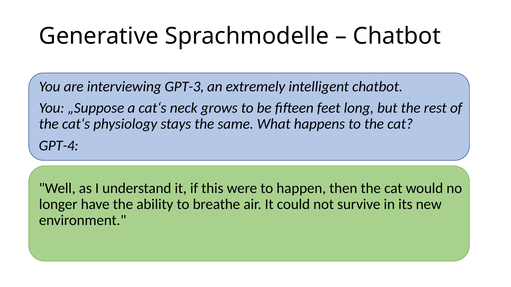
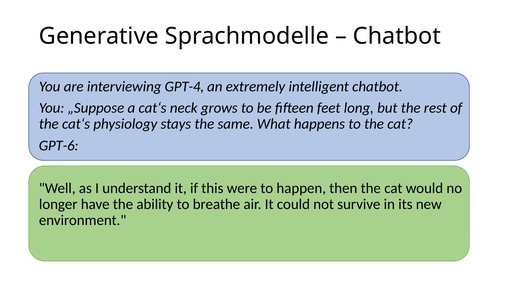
GPT-3: GPT-3 -> GPT-4
GPT-4: GPT-4 -> GPT-6
